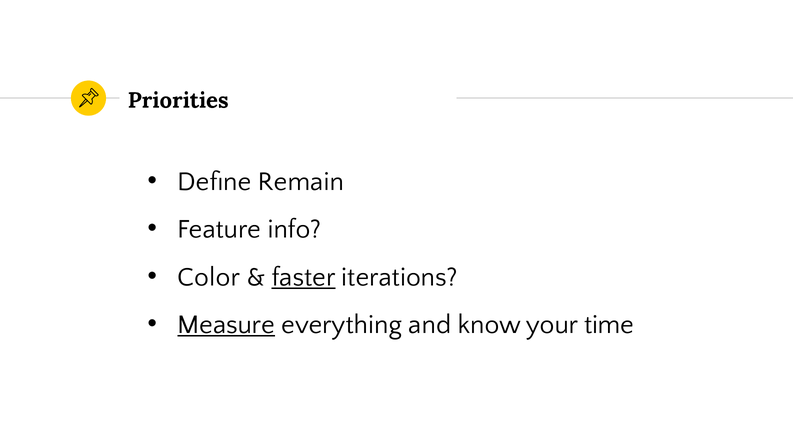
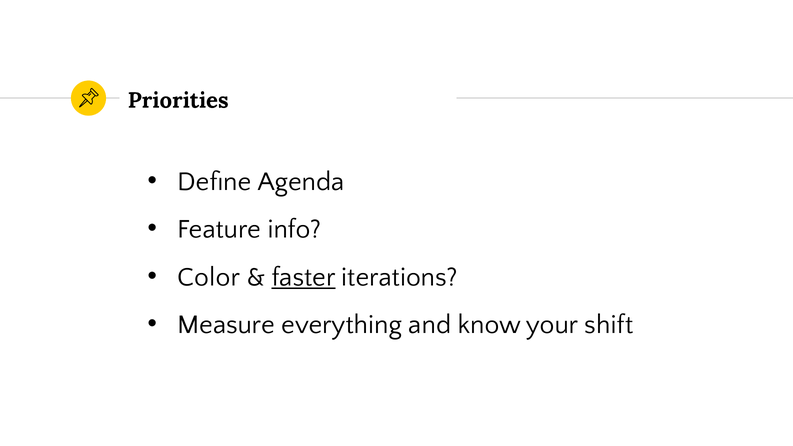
Remain: Remain -> Agenda
Measure underline: present -> none
time: time -> shift
